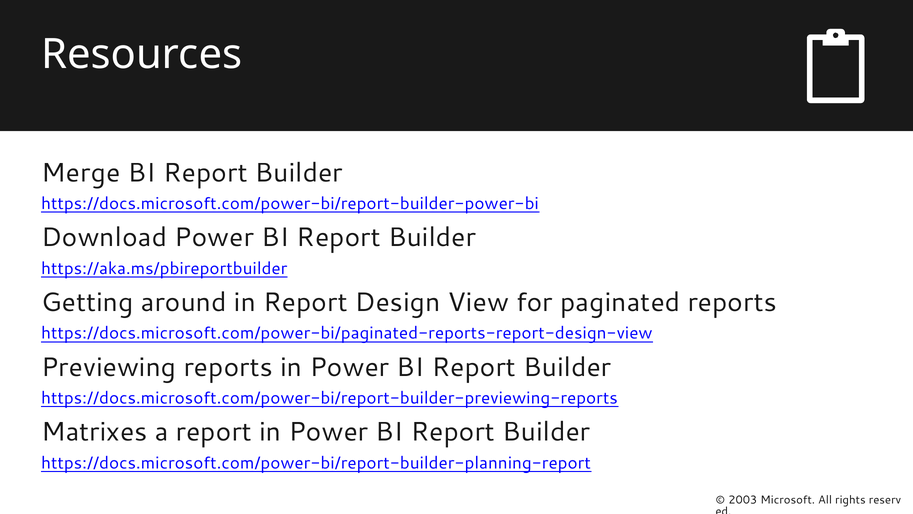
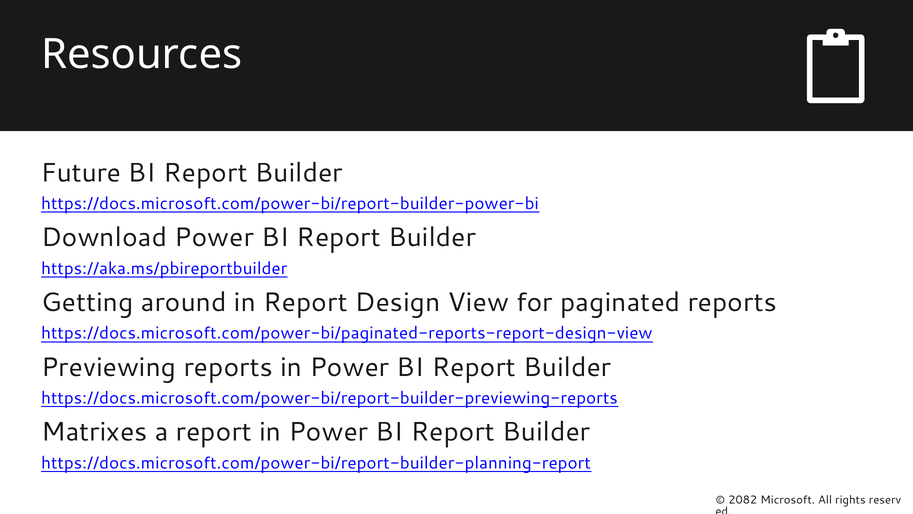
Merge: Merge -> Future
2003: 2003 -> 2082
